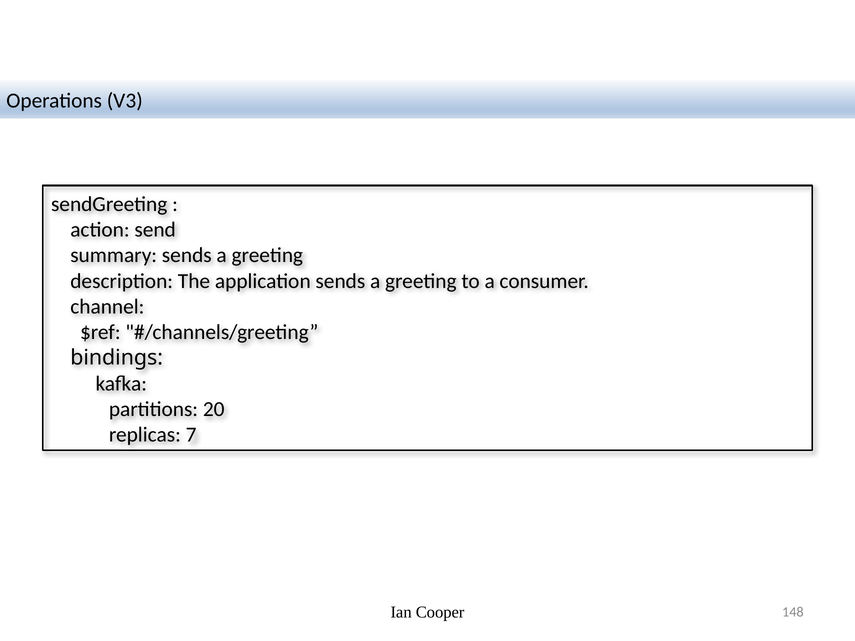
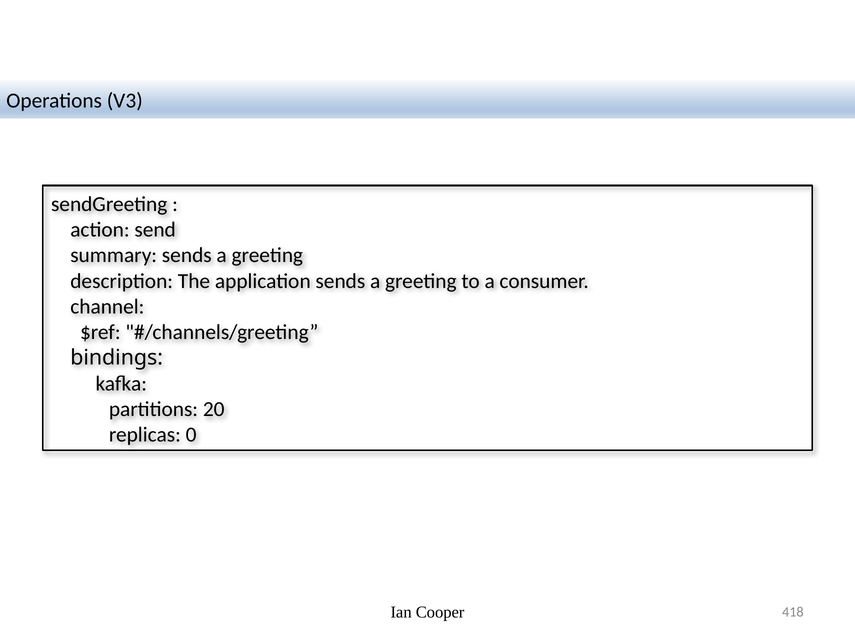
7: 7 -> 0
148: 148 -> 418
